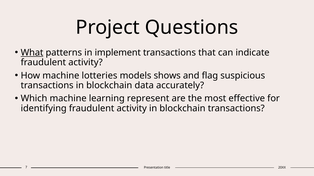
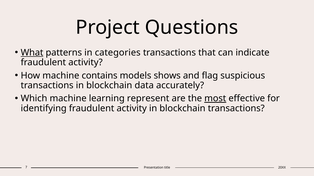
implement: implement -> categories
lotteries: lotteries -> contains
most underline: none -> present
